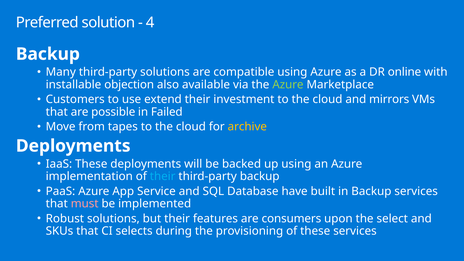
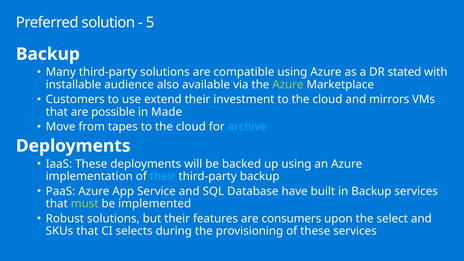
4: 4 -> 5
online: online -> stated
objection: objection -> audience
Failed: Failed -> Made
archive colour: yellow -> light blue
must colour: pink -> light green
